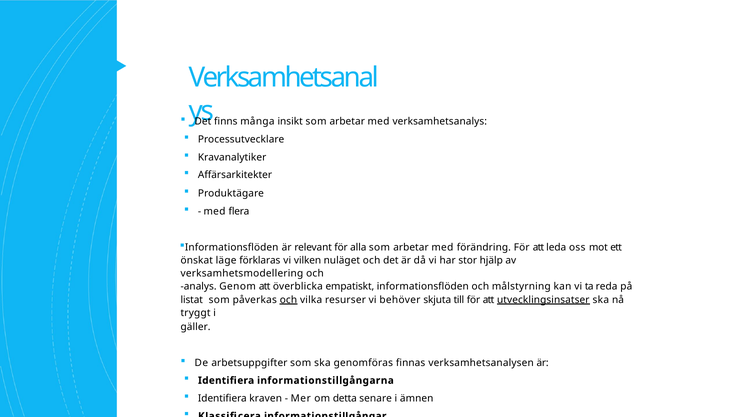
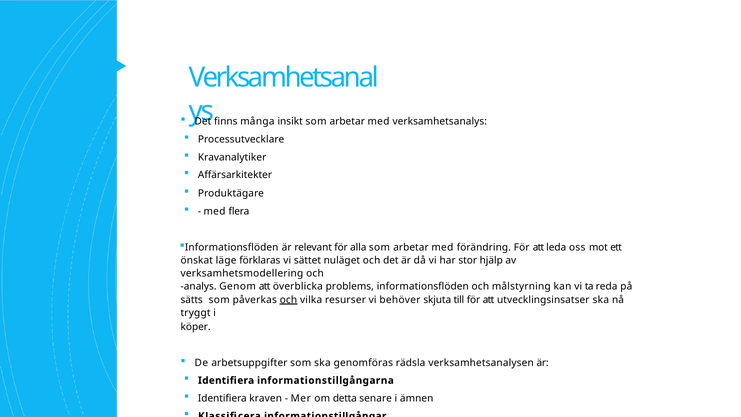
vilken: vilken -> sättet
empatiskt: empatiskt -> problems
listat: listat -> sätts
utvecklingsinsatser underline: present -> none
gäller: gäller -> köper
finnas: finnas -> rädsla
